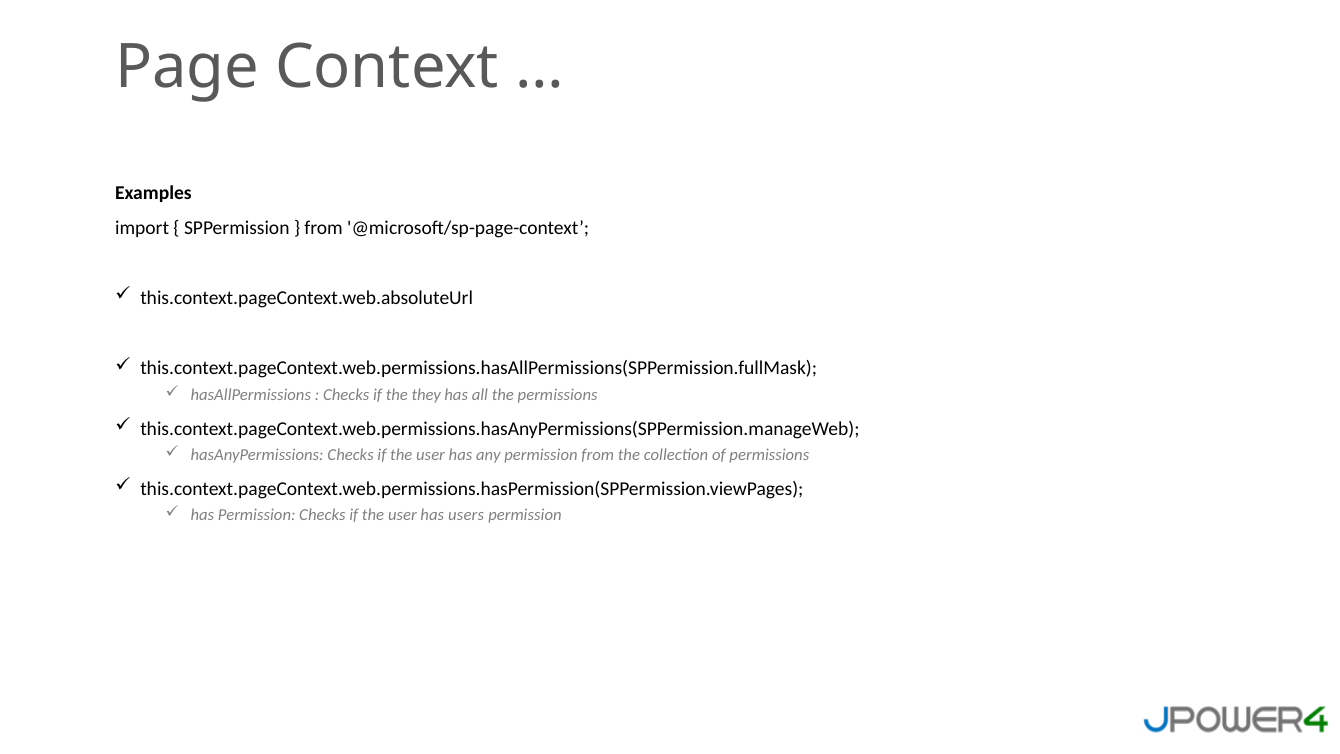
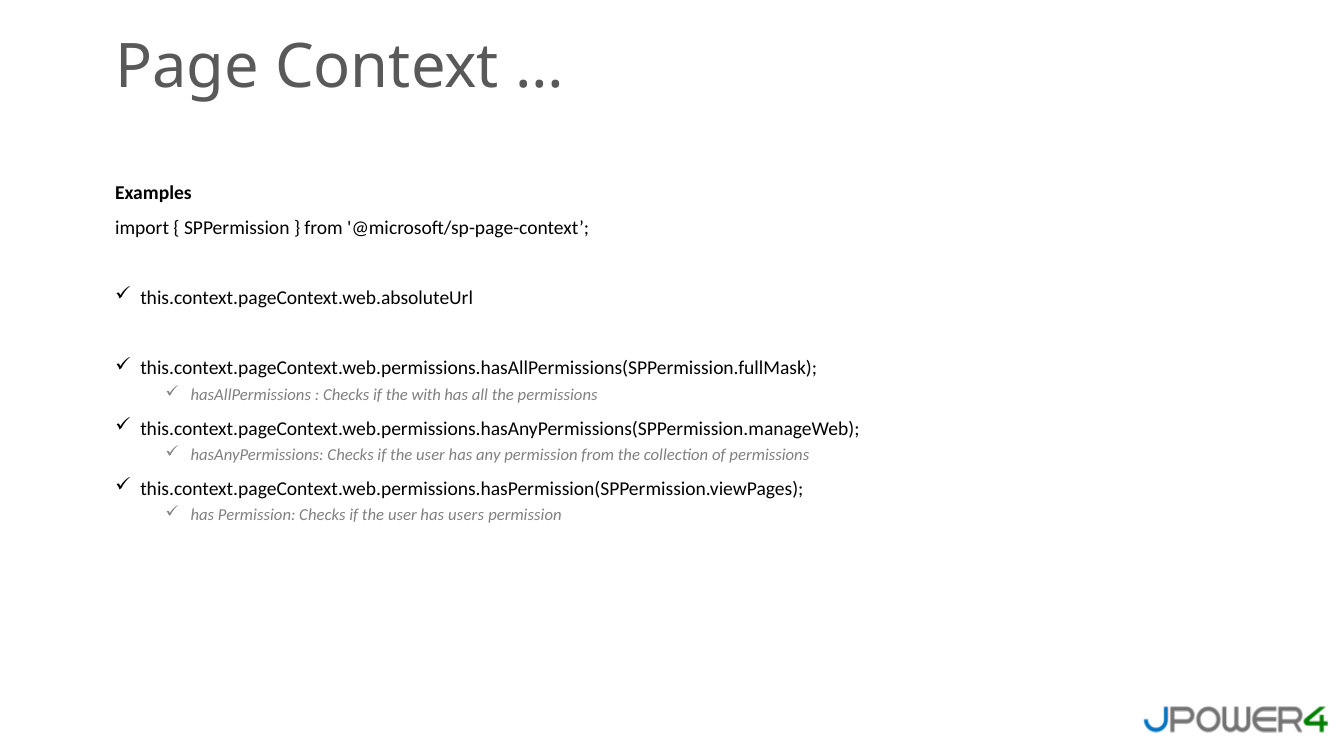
they: they -> with
